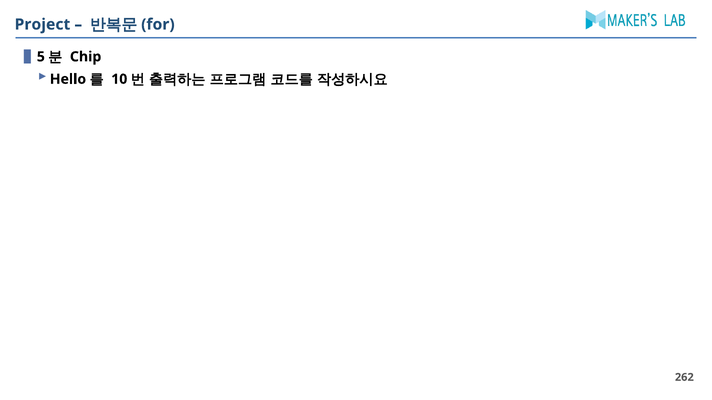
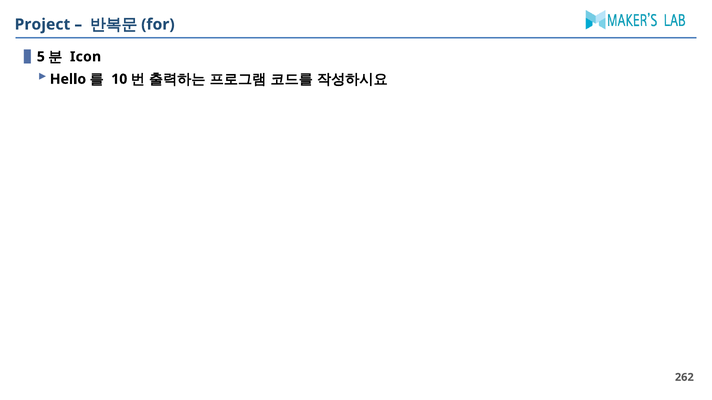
Chip: Chip -> Icon
